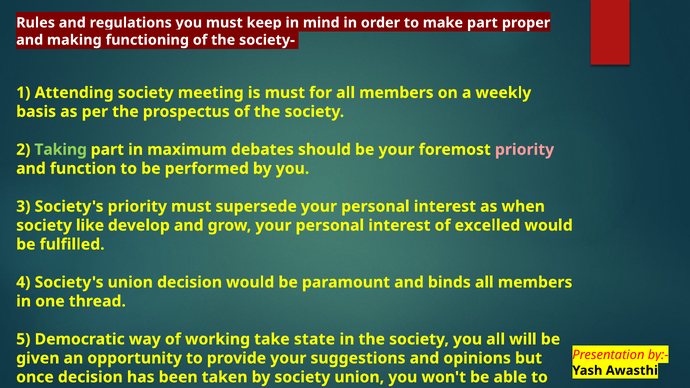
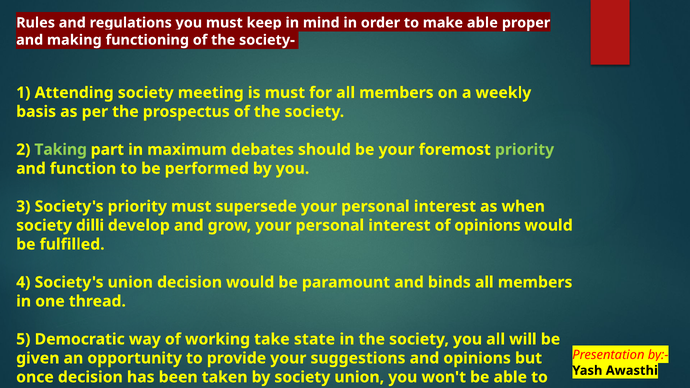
make part: part -> able
priority at (525, 150) colour: pink -> light green
like: like -> dilli
of excelled: excelled -> opinions
